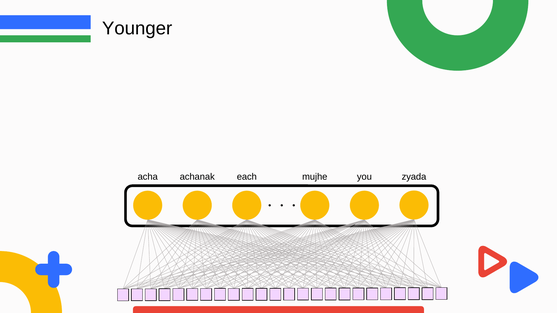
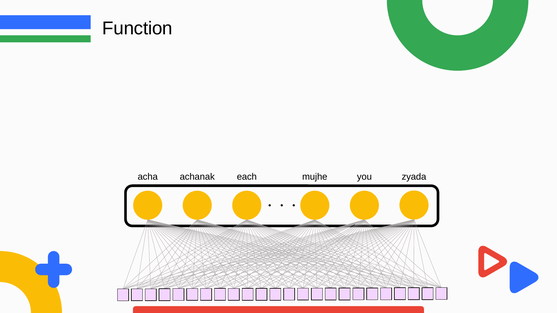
Younger: Younger -> Function
